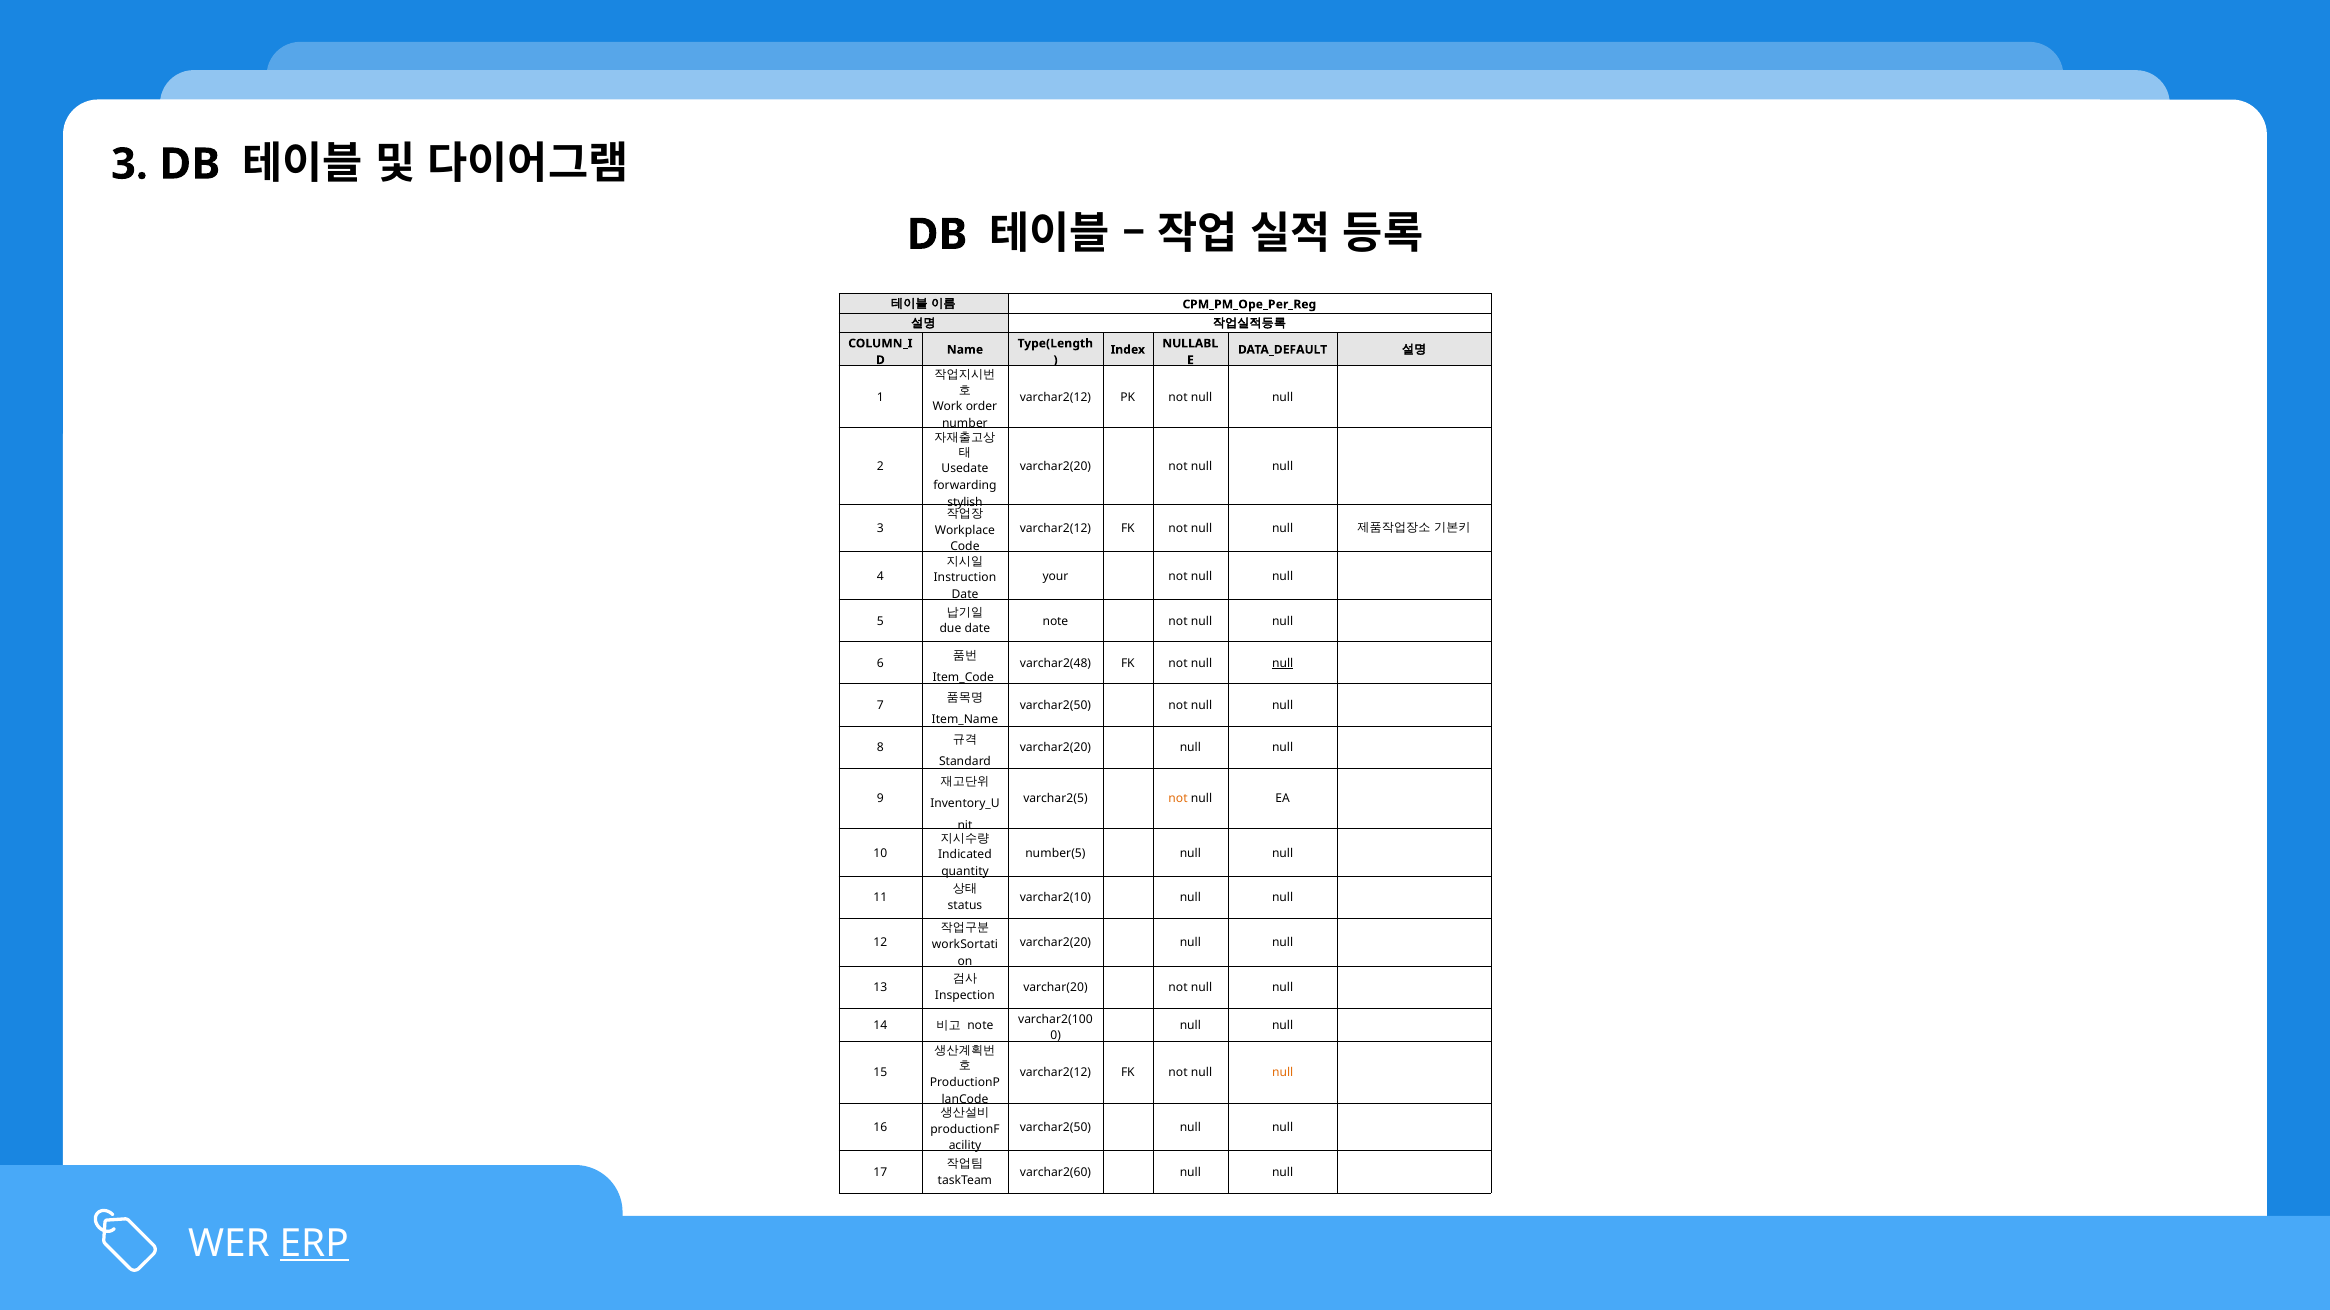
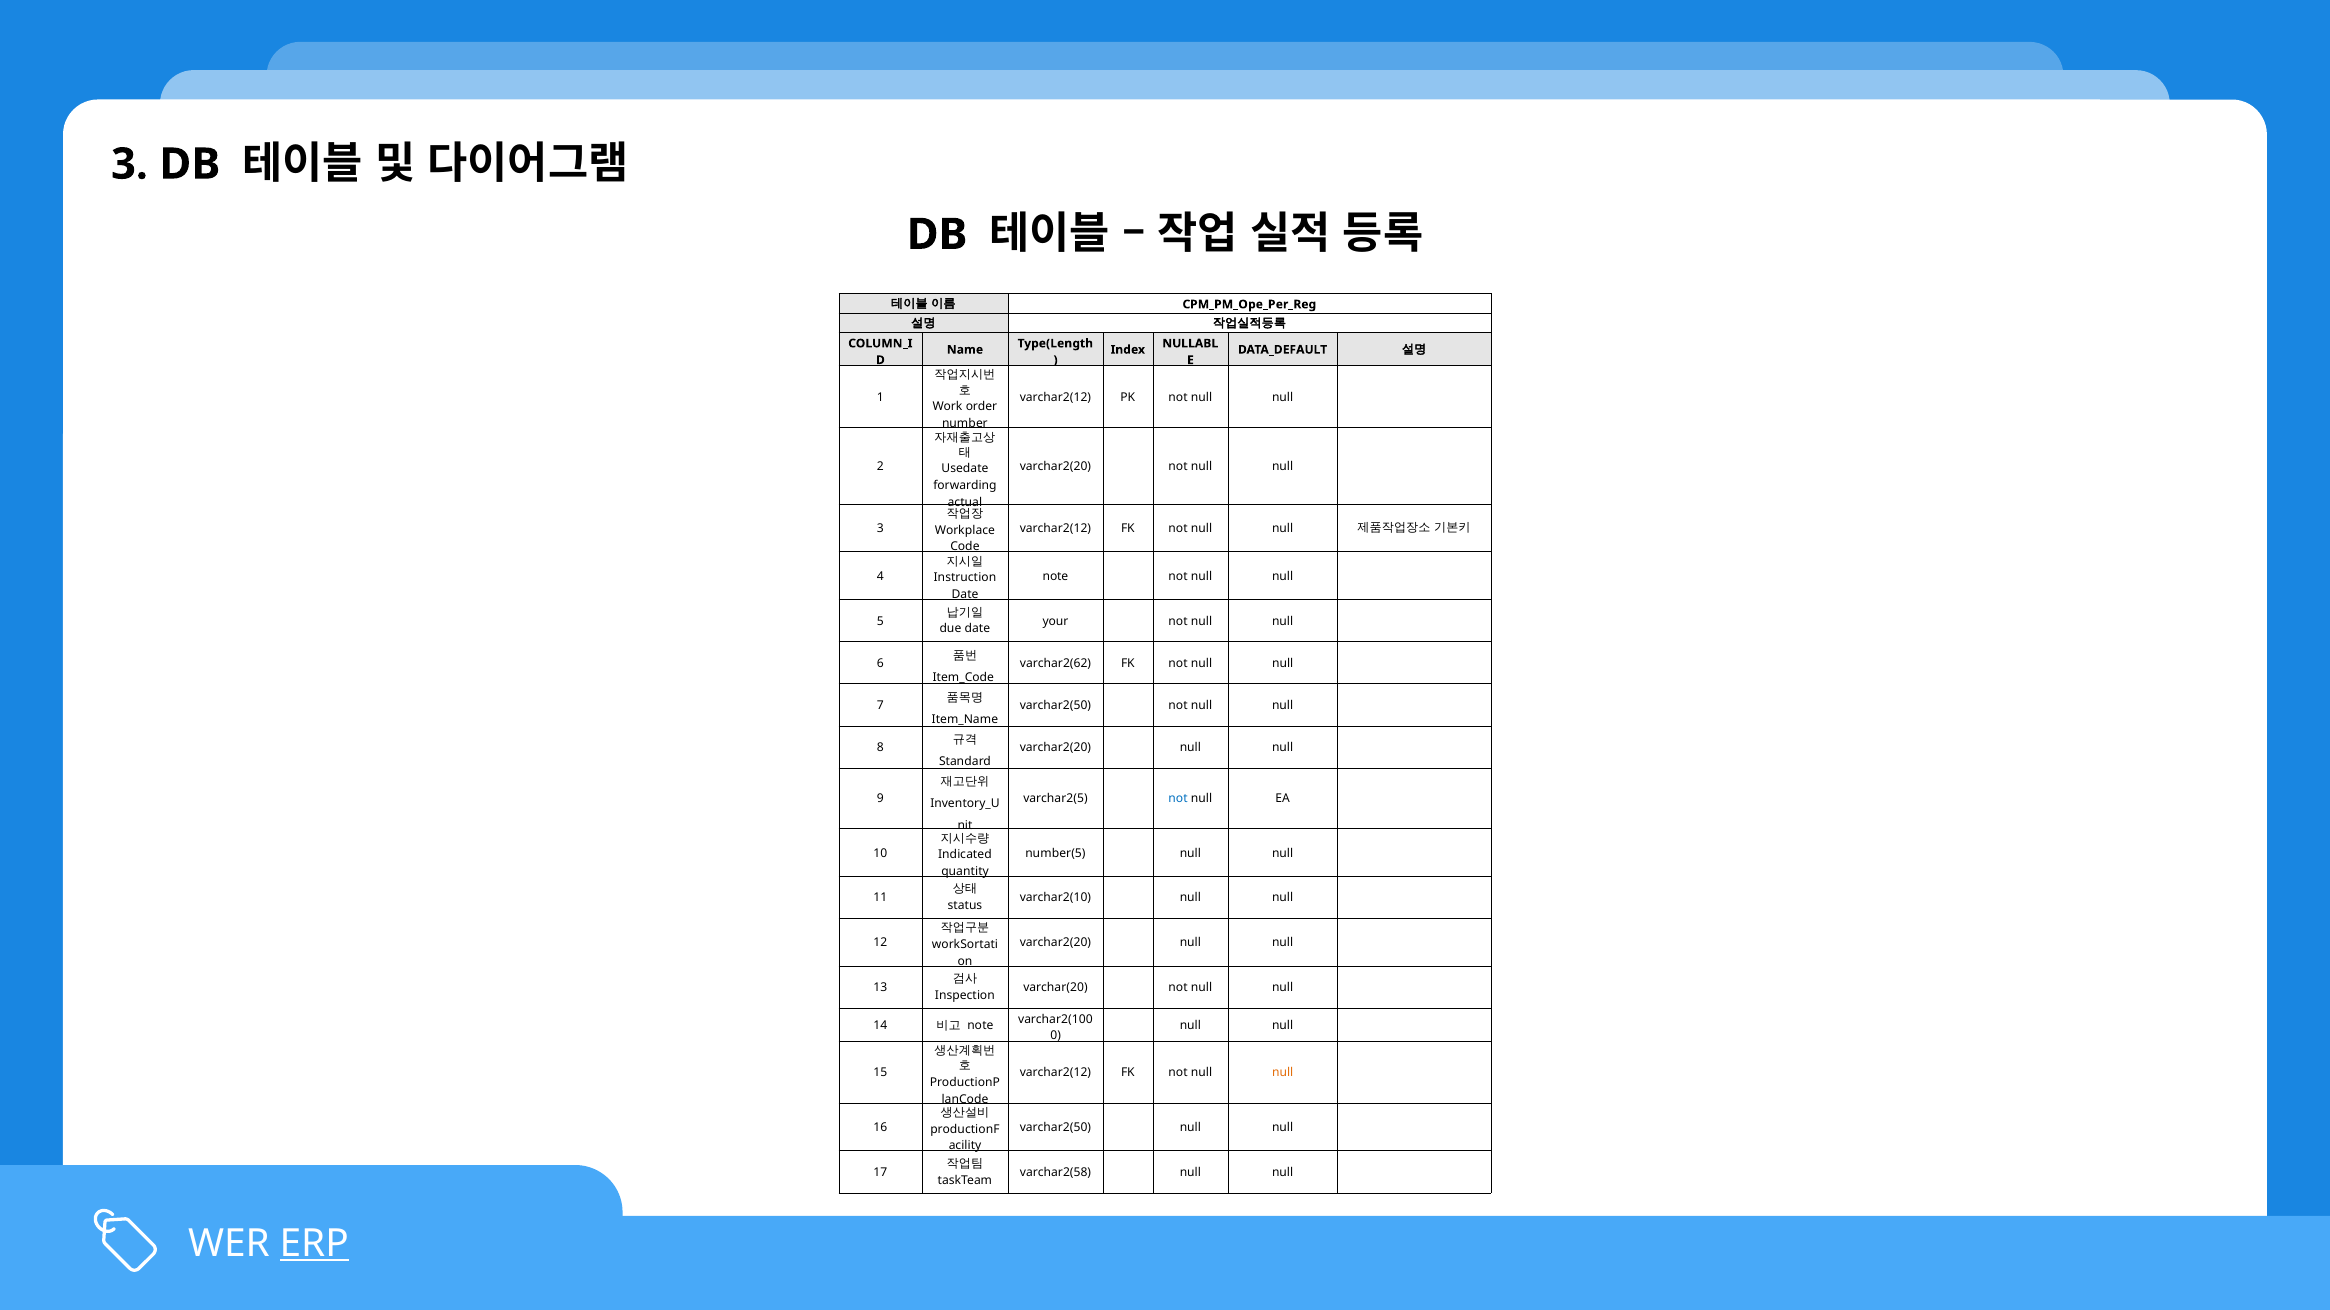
stylish: stylish -> actual
your at (1055, 577): your -> note
note at (1055, 621): note -> your
varchar2(48: varchar2(48 -> varchar2(62
null at (1283, 664) underline: present -> none
not at (1178, 799) colour: orange -> blue
varchar2(60: varchar2(60 -> varchar2(58
